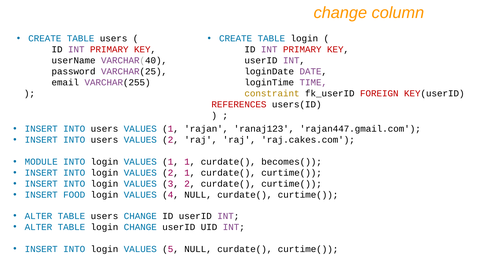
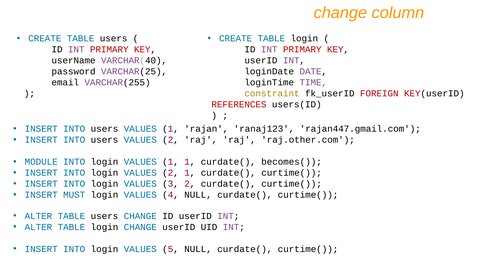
raj.cakes.com: raj.cakes.com -> raj.other.com
FOOD: FOOD -> MUST
